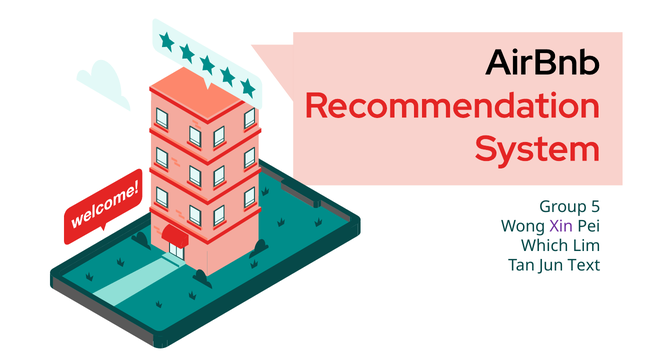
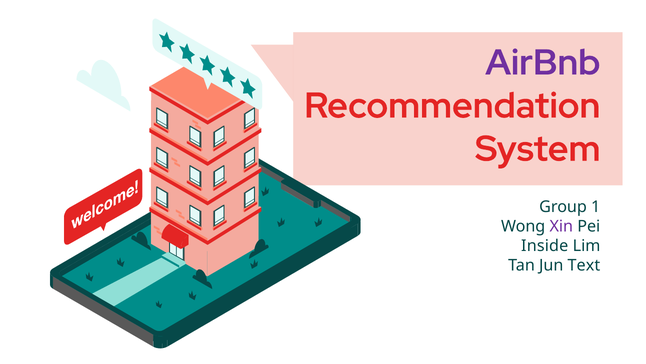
AirBnb colour: black -> purple
5: 5 -> 1
Which: Which -> Inside
